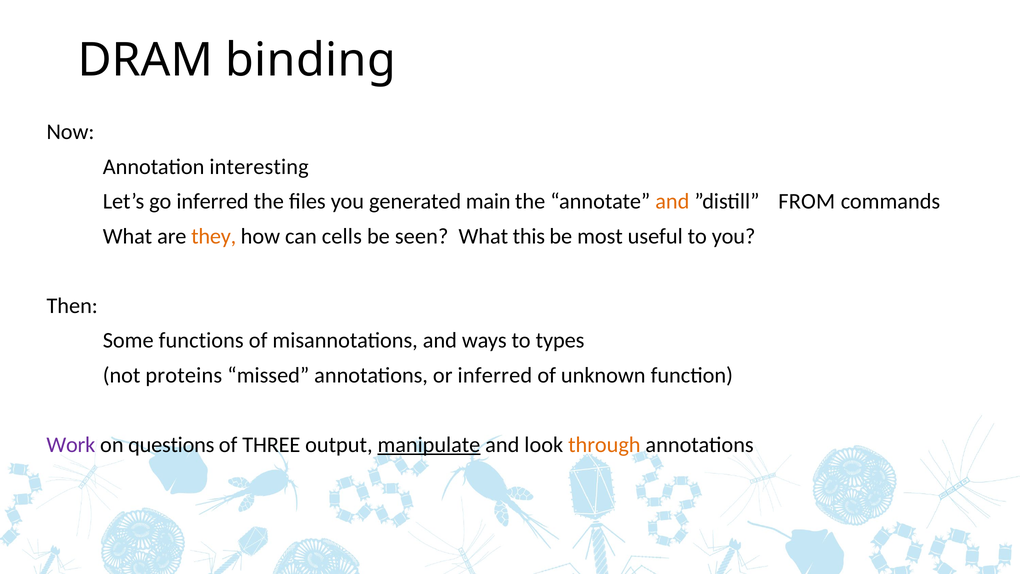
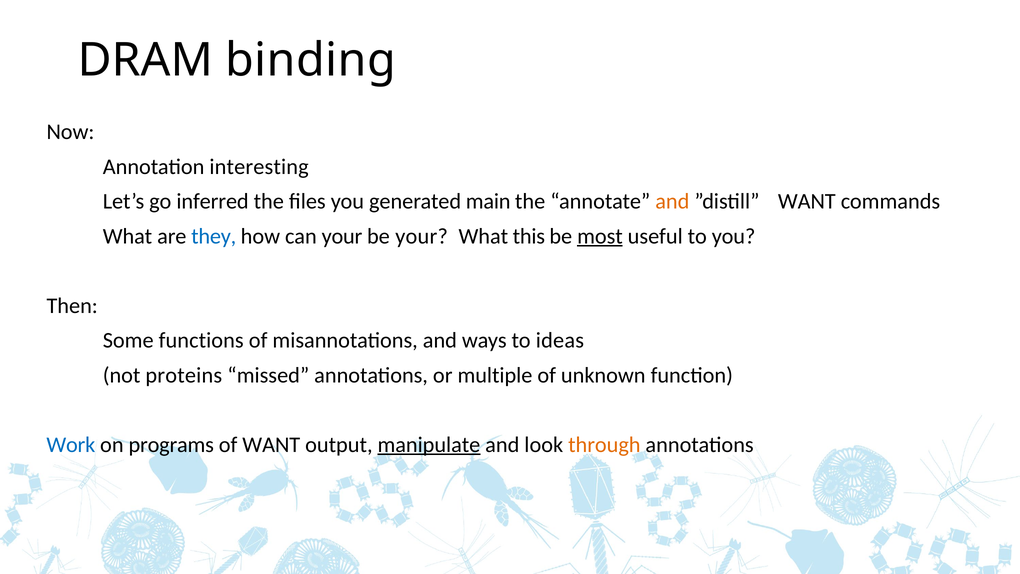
”distill FROM: FROM -> WANT
they colour: orange -> blue
can cells: cells -> your
be seen: seen -> your
most underline: none -> present
types: types -> ideas
or inferred: inferred -> multiple
Work colour: purple -> blue
questions: questions -> programs
of THREE: THREE -> WANT
